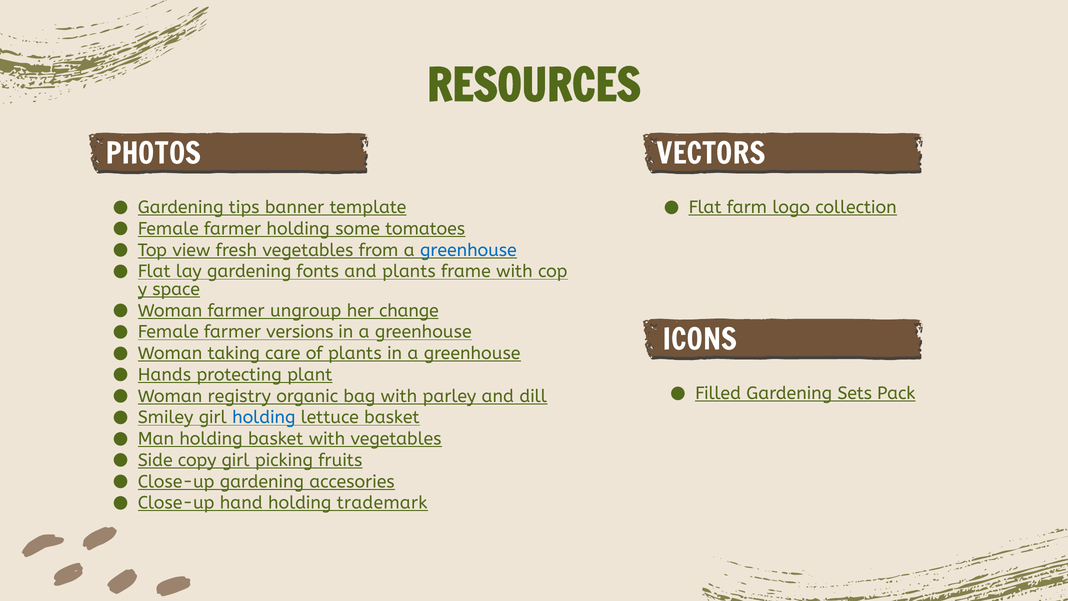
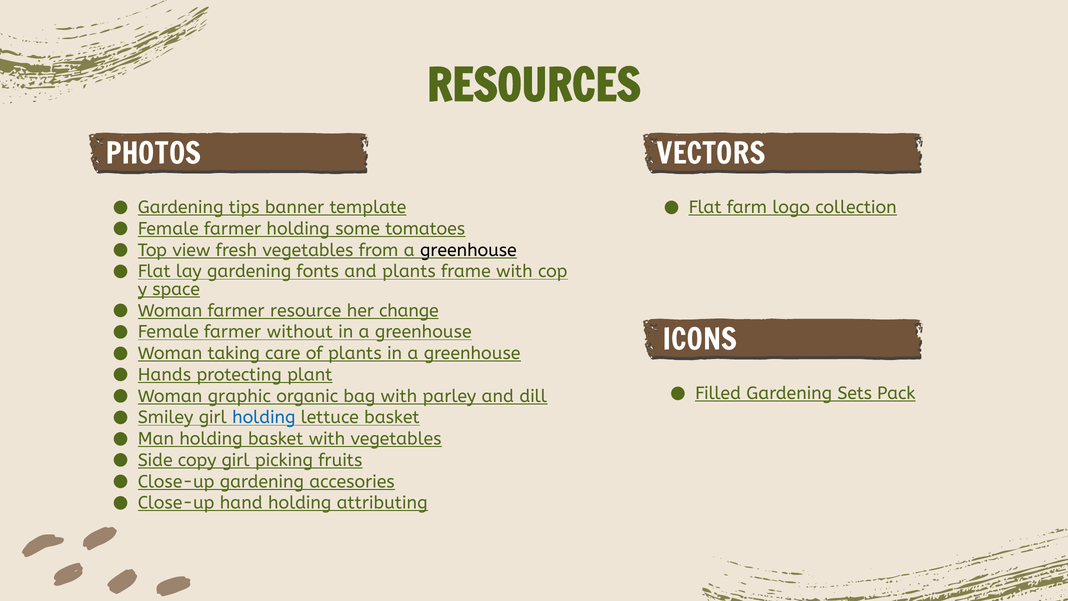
greenhouse at (468, 250) colour: blue -> black
ungroup: ungroup -> resource
versions: versions -> without
registry: registry -> graphic
trademark: trademark -> attributing
